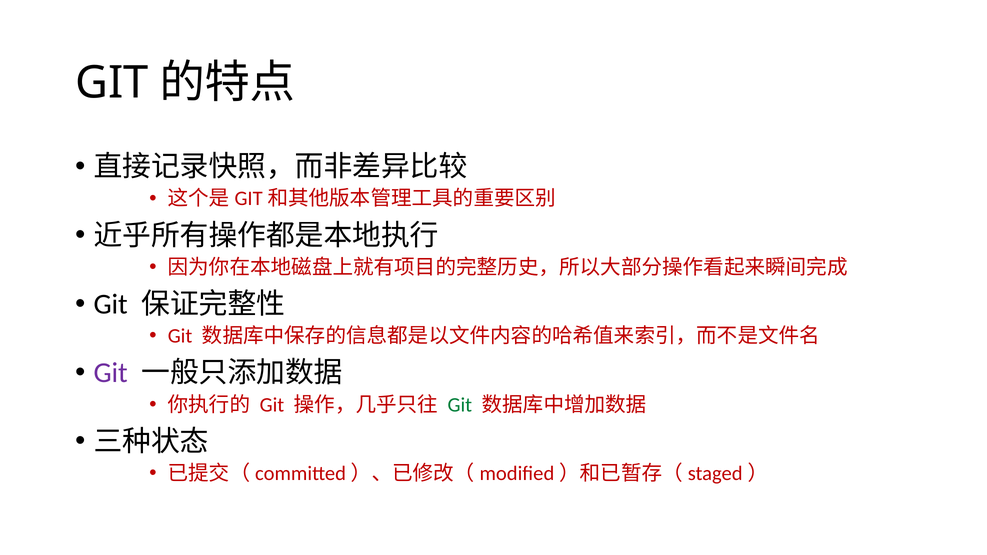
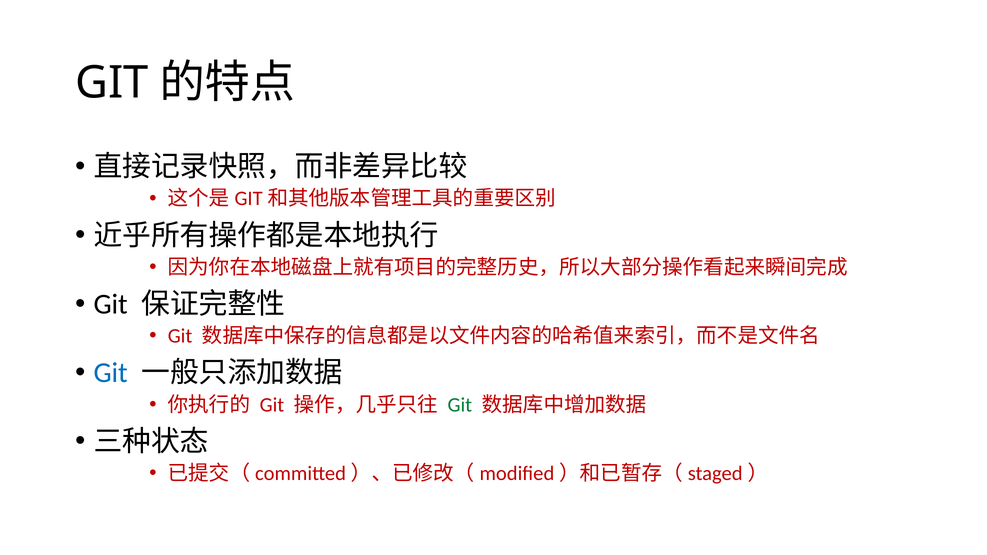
Git at (111, 373) colour: purple -> blue
